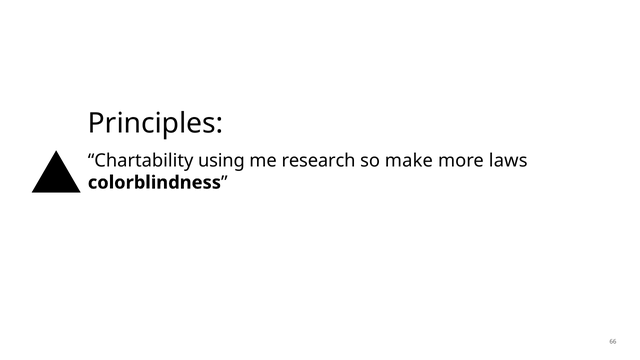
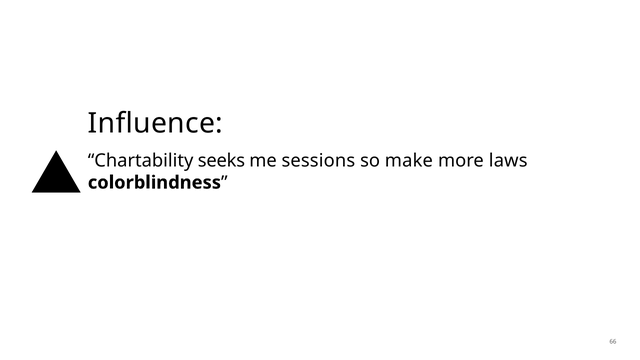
Principles: Principles -> Influence
using: using -> seeks
research: research -> sessions
